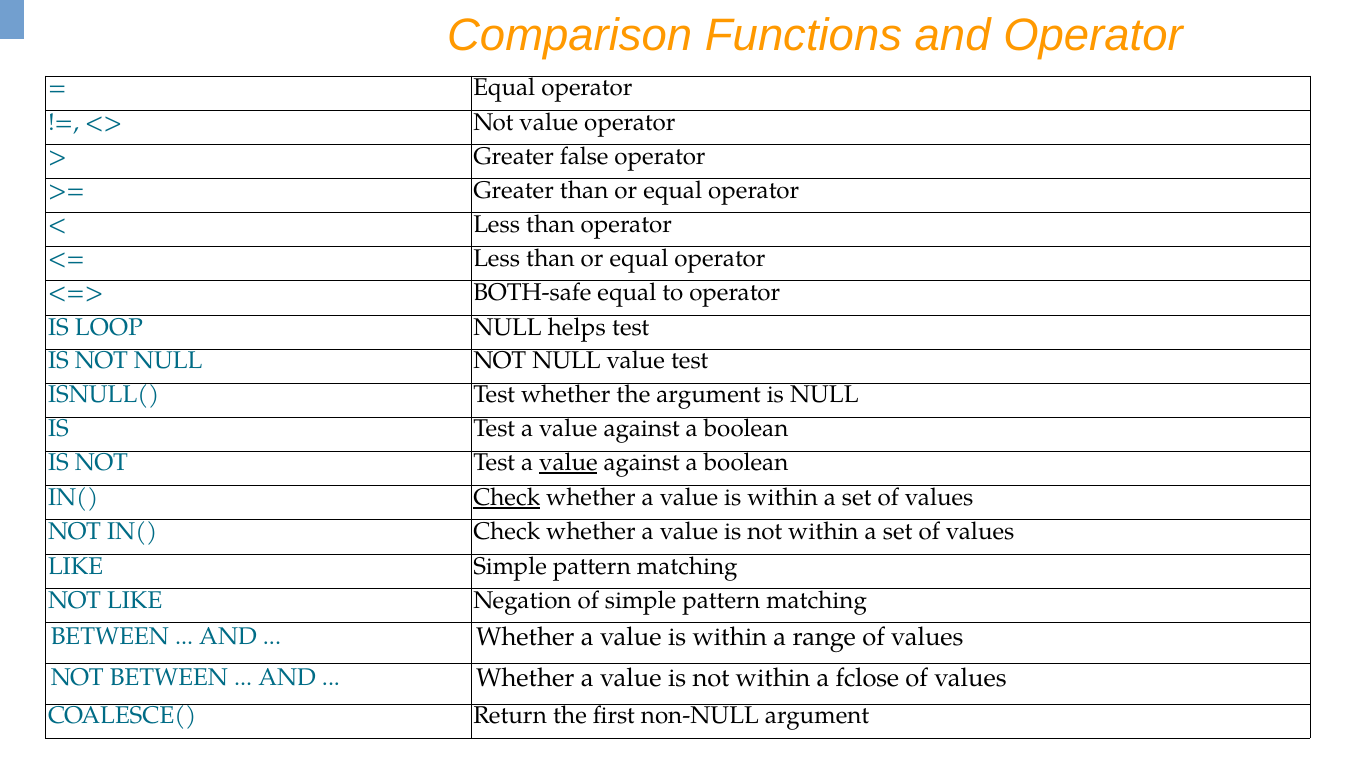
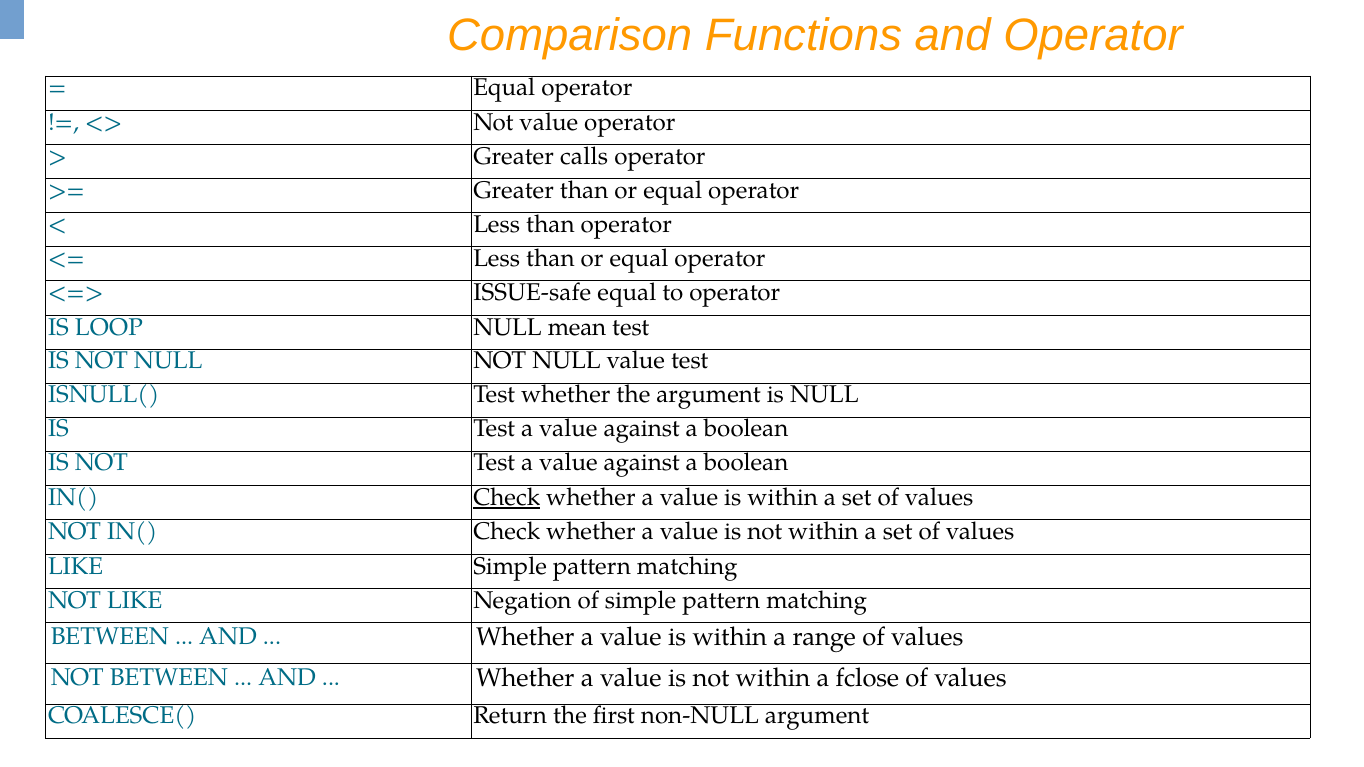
false: false -> calls
BOTH-safe: BOTH-safe -> ISSUE-safe
helps: helps -> mean
value at (568, 463) underline: present -> none
